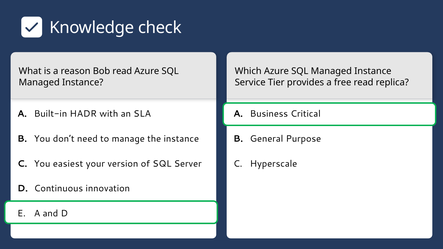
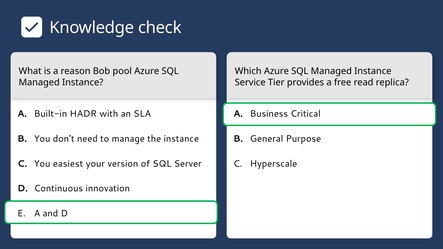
Bob read: read -> pool
